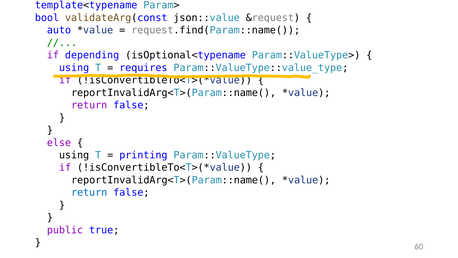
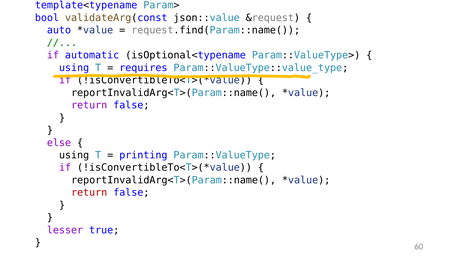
depending: depending -> automatic
return at (89, 192) colour: blue -> red
public: public -> lesser
